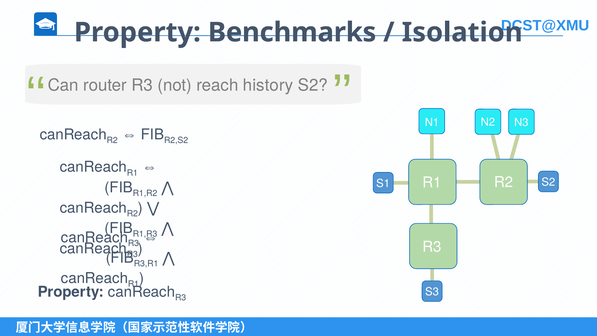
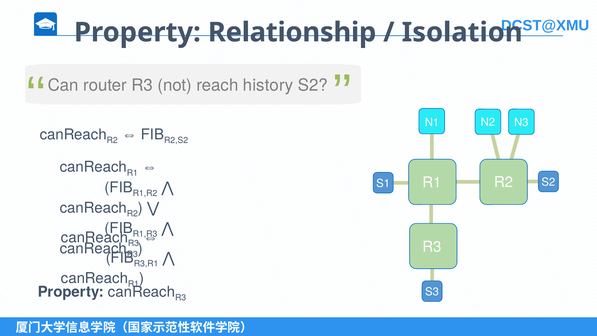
Benchmarks: Benchmarks -> Relationship
